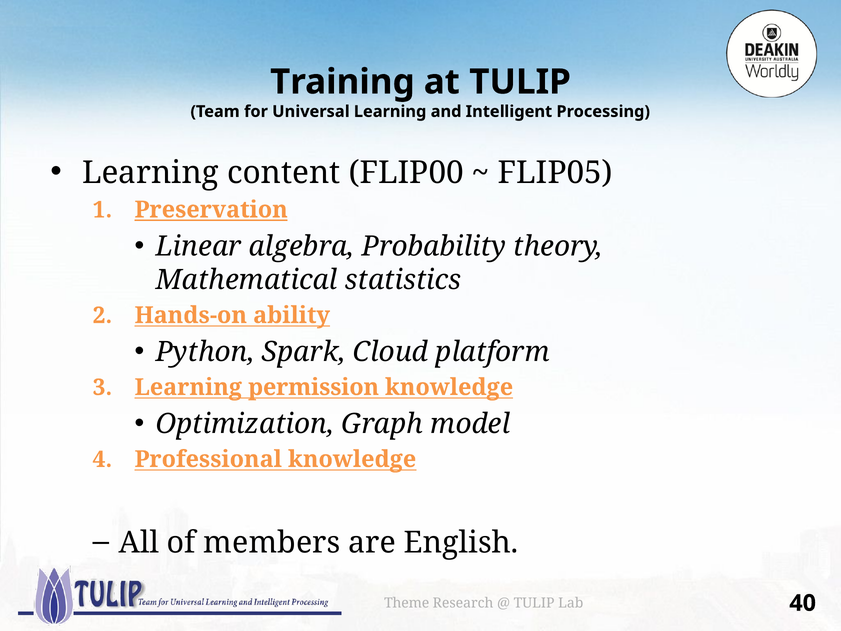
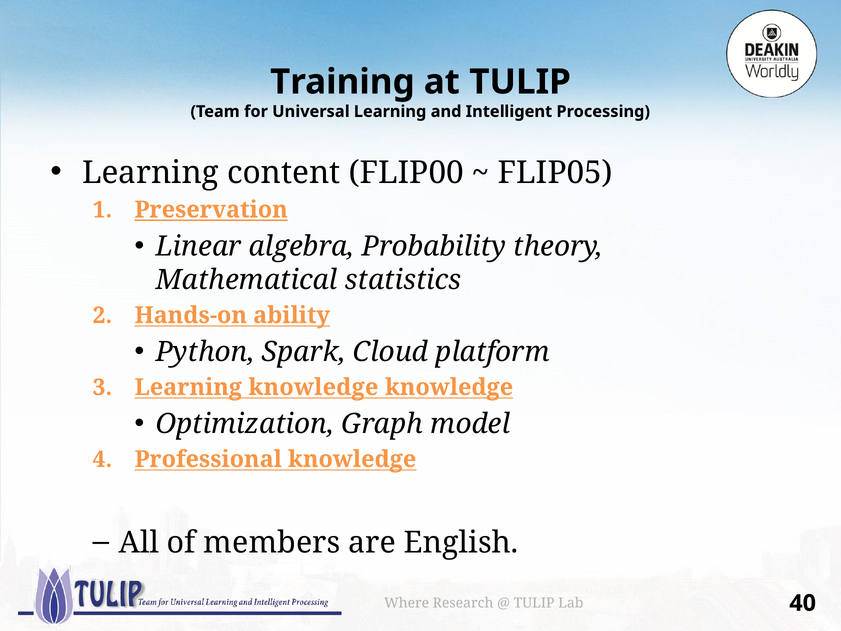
Learning permission: permission -> knowledge
Theme: Theme -> Where
